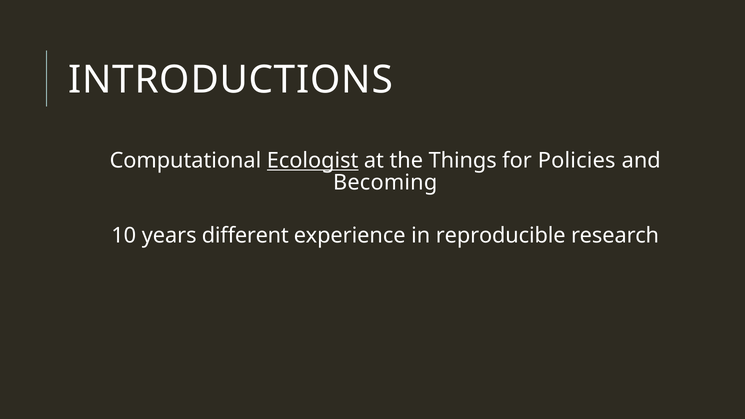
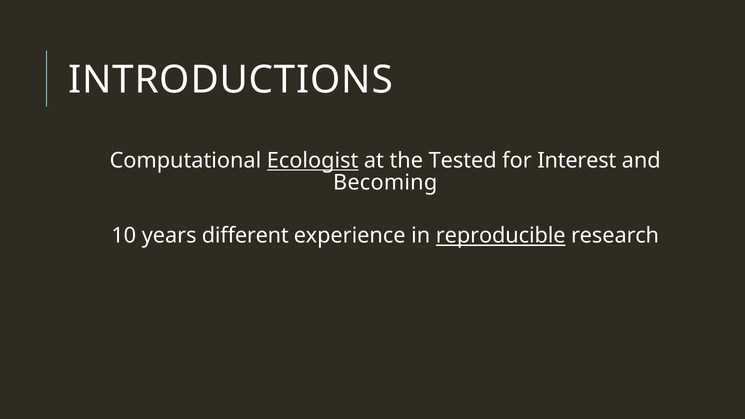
Things: Things -> Tested
Policies: Policies -> Interest
reproducible underline: none -> present
